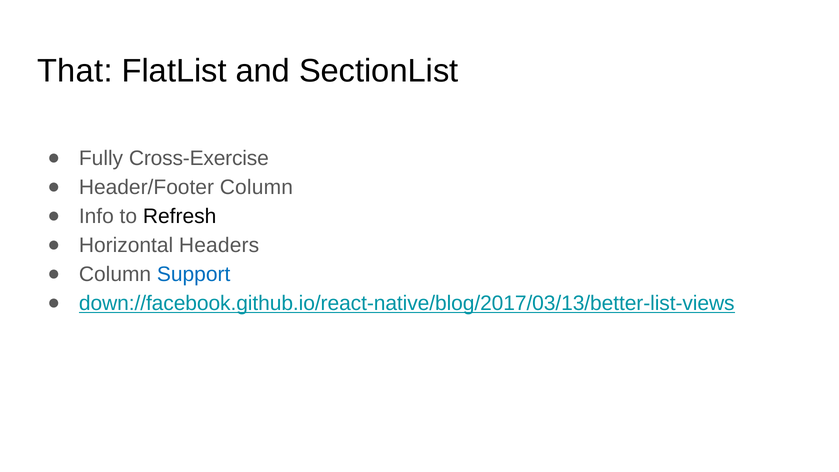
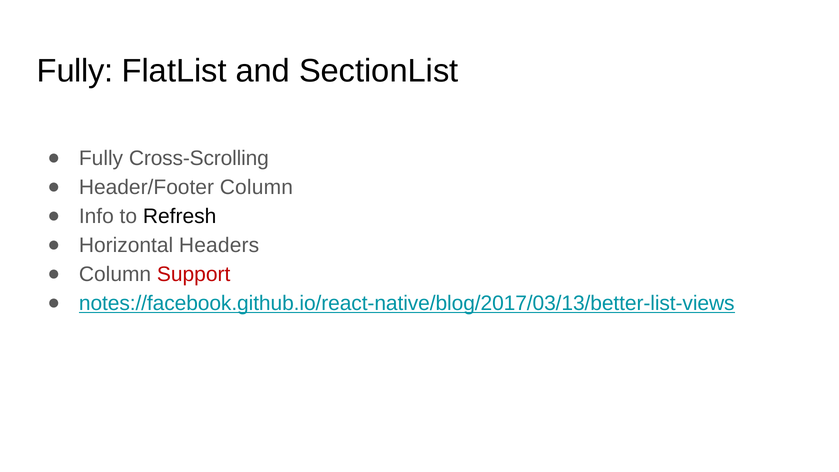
That at (75, 71): That -> Fully
Cross-Exercise: Cross-Exercise -> Cross-Scrolling
Support colour: blue -> red
down://facebook.github.io/react-native/blog/2017/03/13/better-list-views: down://facebook.github.io/react-native/blog/2017/03/13/better-list-views -> notes://facebook.github.io/react-native/blog/2017/03/13/better-list-views
